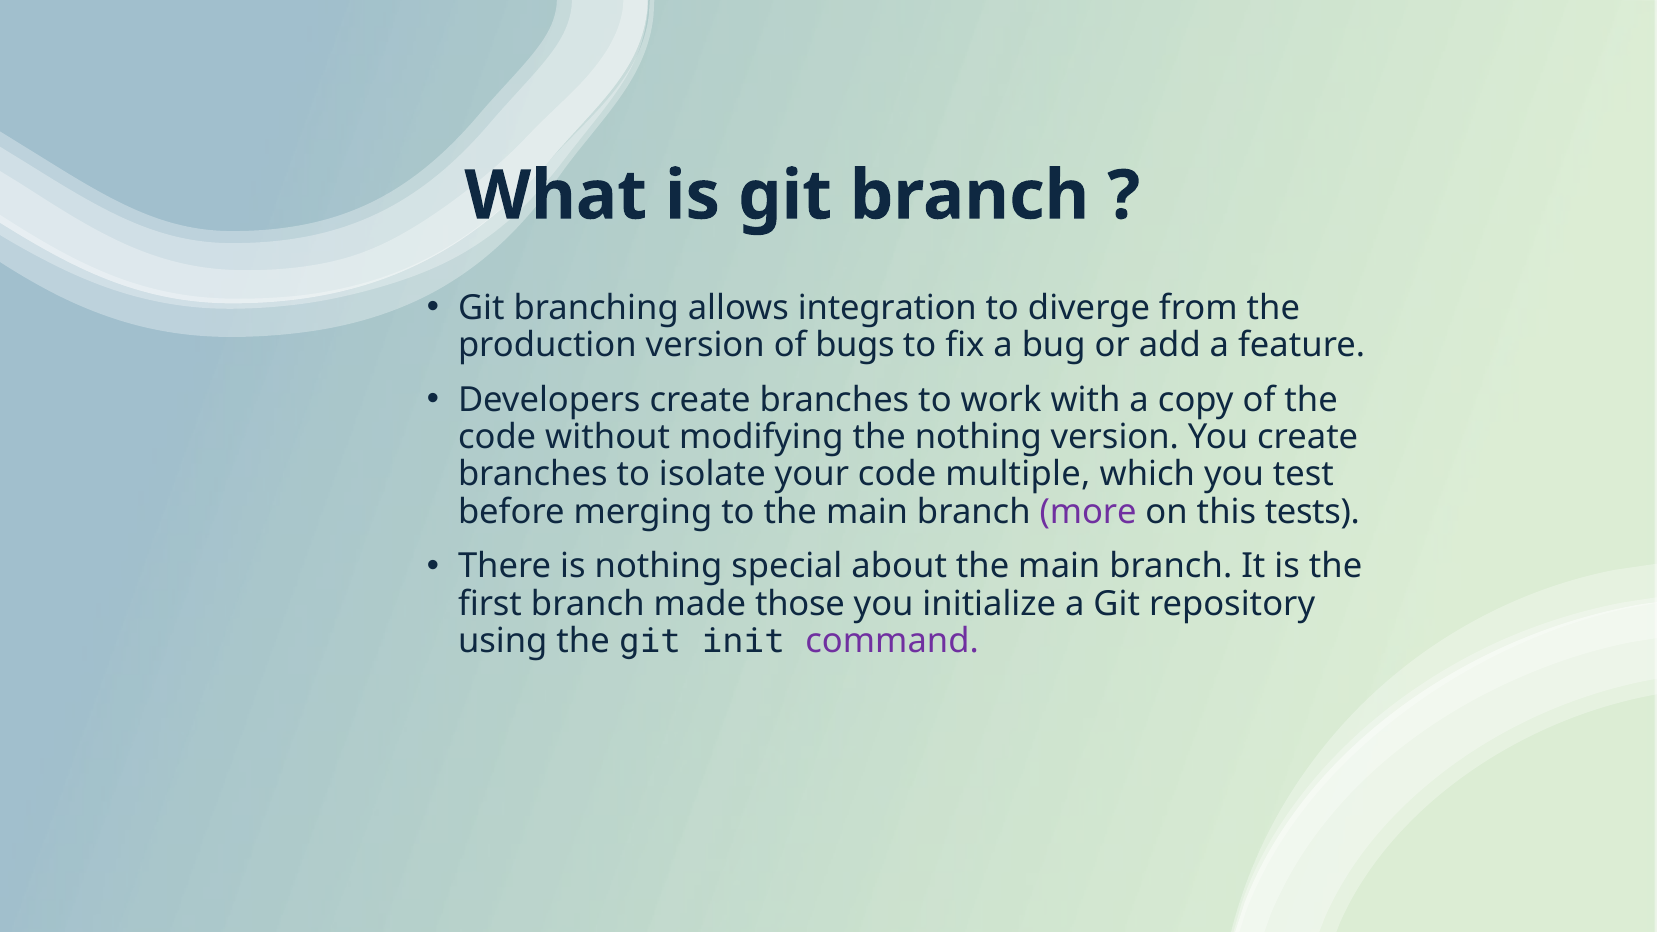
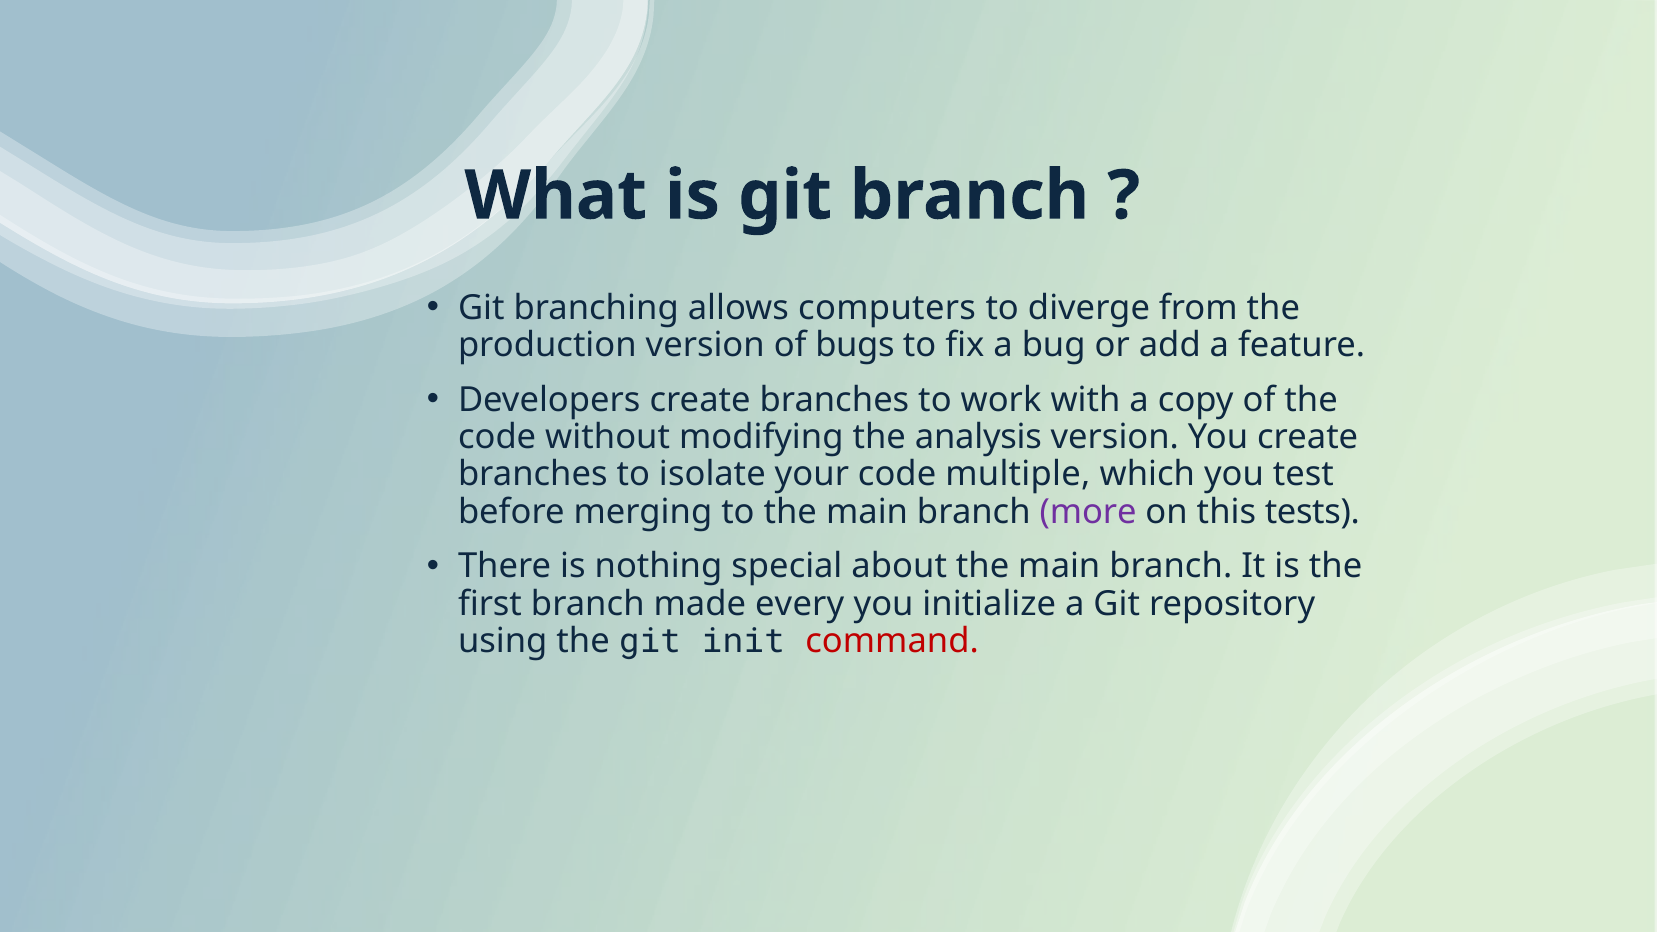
integration: integration -> computers
the nothing: nothing -> analysis
those: those -> every
command colour: purple -> red
